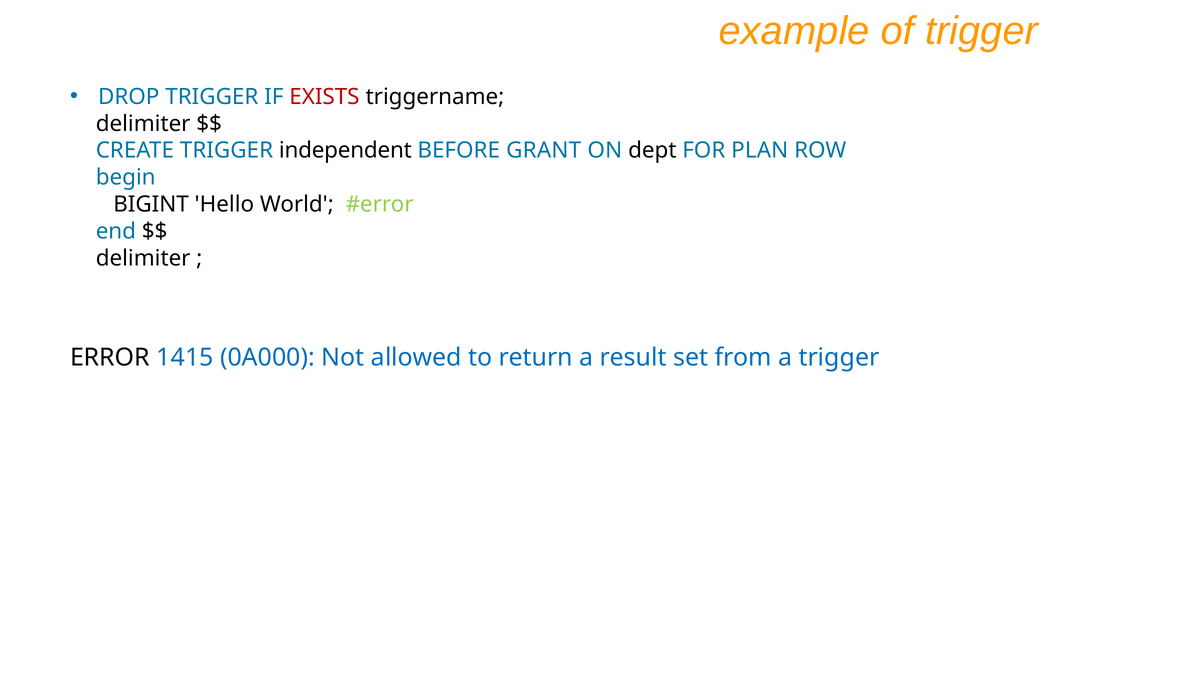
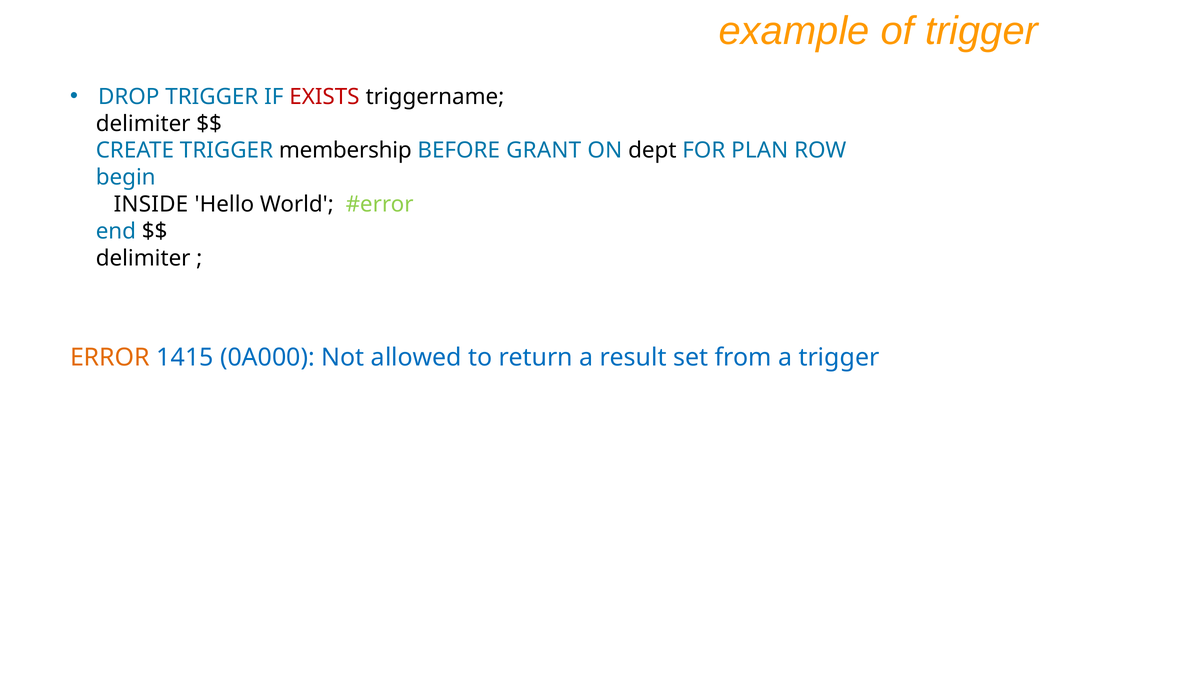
independent: independent -> membership
BIGINT: BIGINT -> INSIDE
ERROR colour: black -> orange
